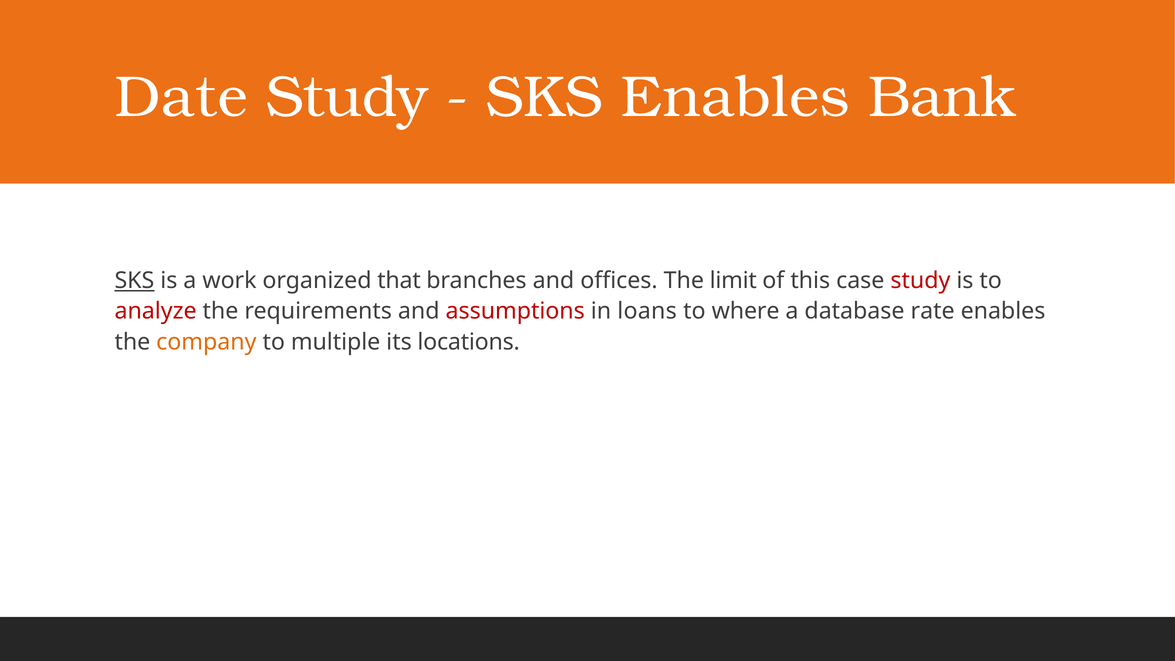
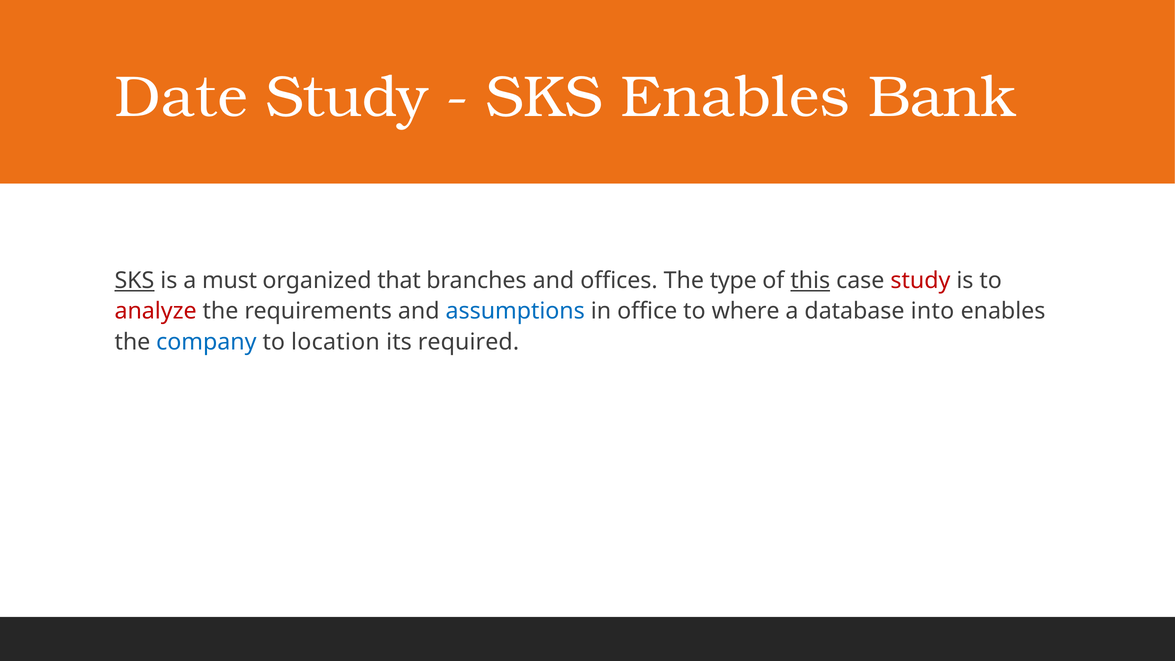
work: work -> must
limit: limit -> type
this underline: none -> present
assumptions colour: red -> blue
loans: loans -> office
rate: rate -> into
company colour: orange -> blue
multiple: multiple -> location
locations: locations -> required
